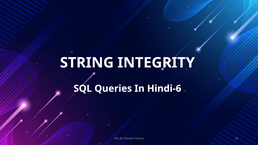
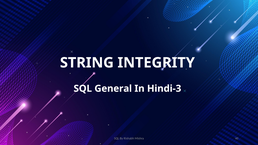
Queries: Queries -> General
Hindi-6: Hindi-6 -> Hindi-3
